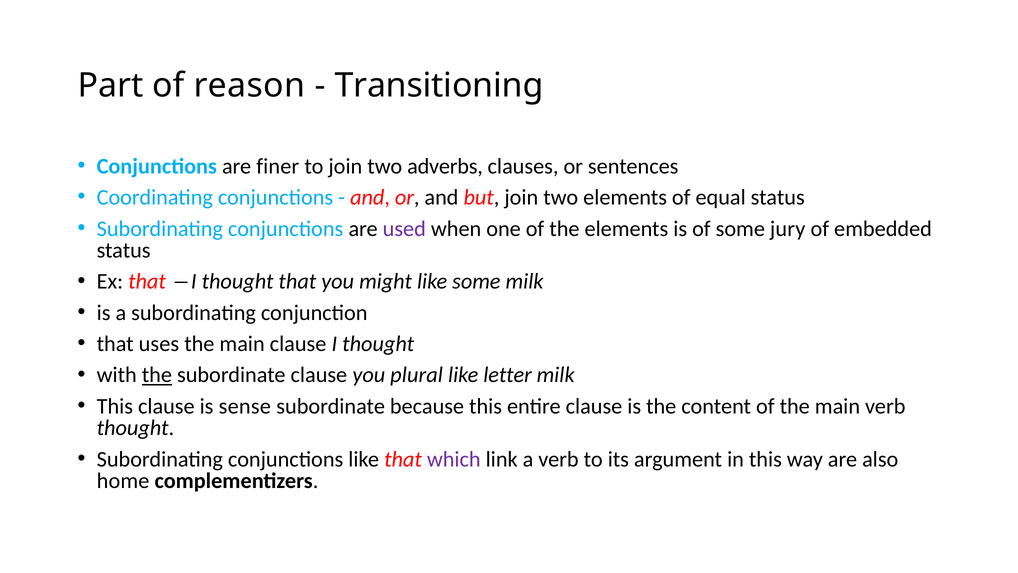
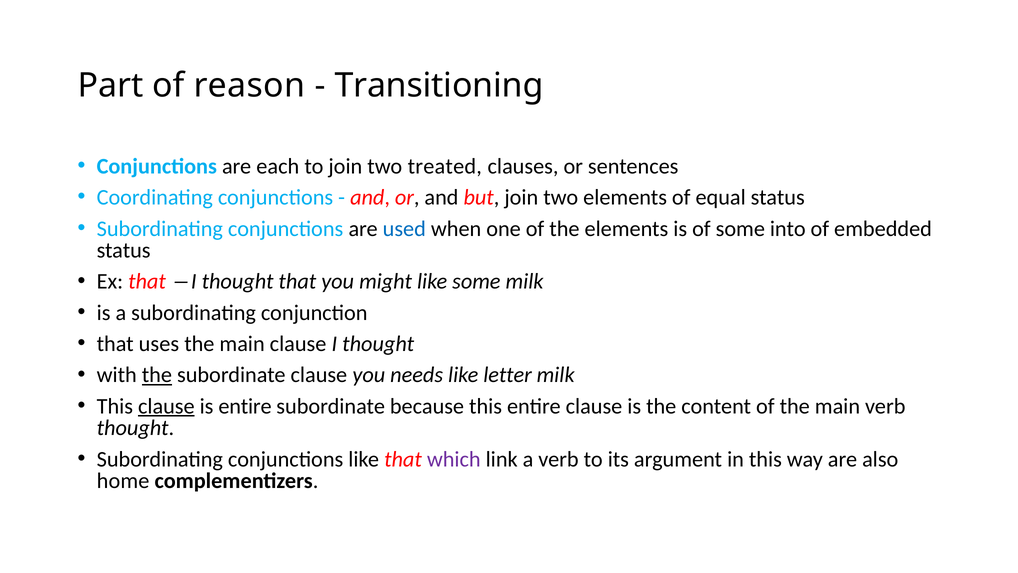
finer: finer -> each
adverbs: adverbs -> treated
used colour: purple -> blue
jury: jury -> into
plural: plural -> needs
clause at (166, 406) underline: none -> present
is sense: sense -> entire
